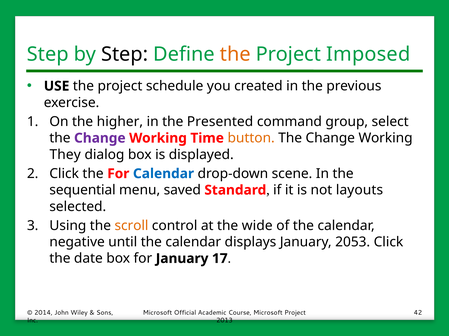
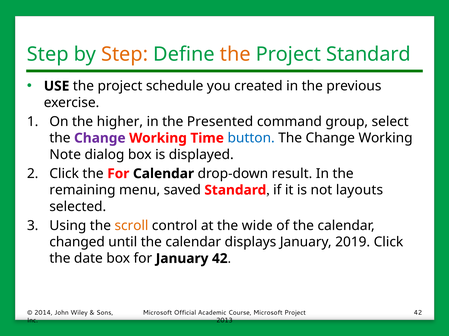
Step at (125, 55) colour: black -> orange
Project Imposed: Imposed -> Standard
button colour: orange -> blue
They: They -> Note
Calendar at (164, 174) colour: blue -> black
scene: scene -> result
sequential: sequential -> remaining
negative: negative -> changed
2053: 2053 -> 2019
January 17: 17 -> 42
